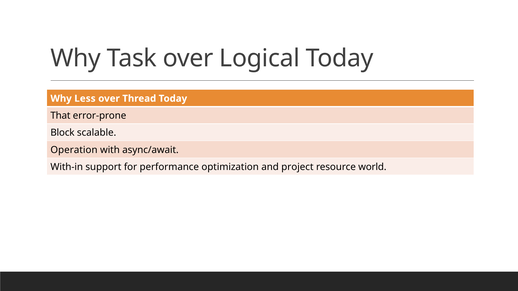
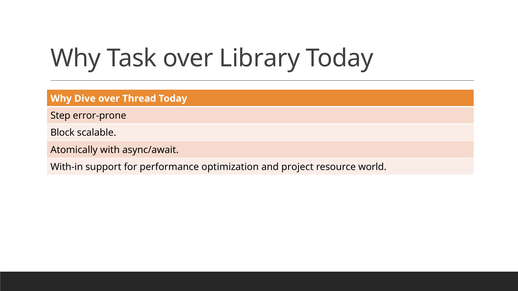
Logical: Logical -> Library
Less: Less -> Dive
That: That -> Step
Operation: Operation -> Atomically
